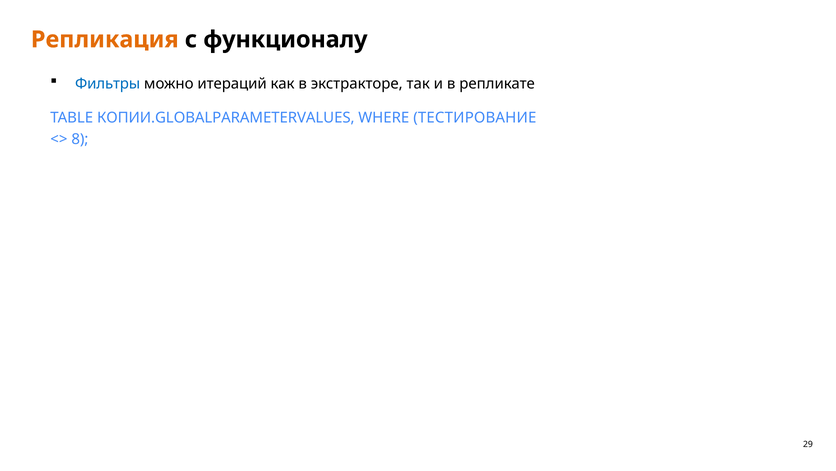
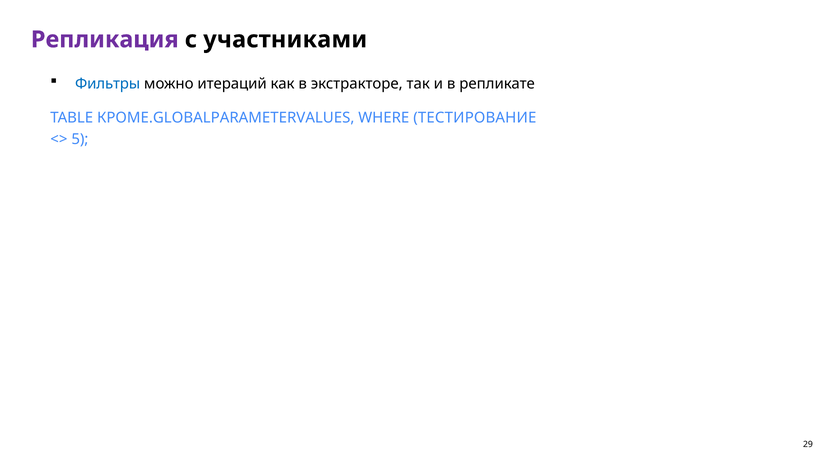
Репликация colour: orange -> purple
функционалу: функционалу -> участниками
КОПИИ.GLOBALPARAMETERVALUES: КОПИИ.GLOBALPARAMETERVALUES -> КРОМЕ.GLOBALPARAMETERVALUES
8: 8 -> 5
